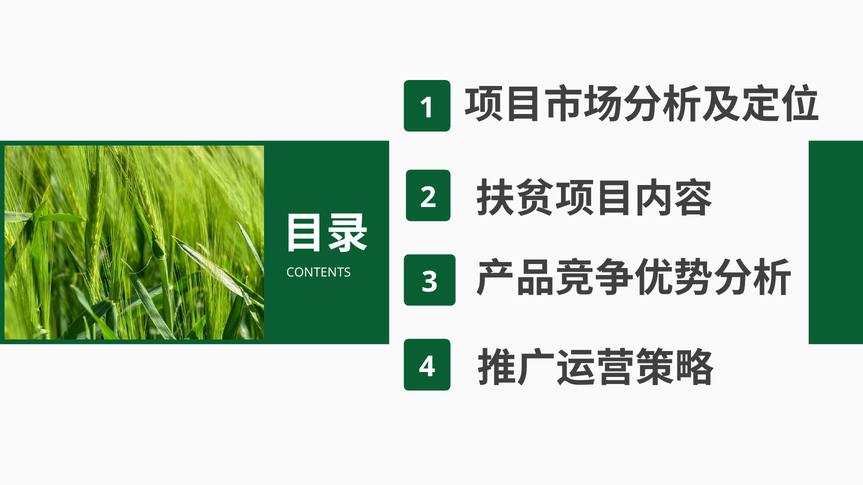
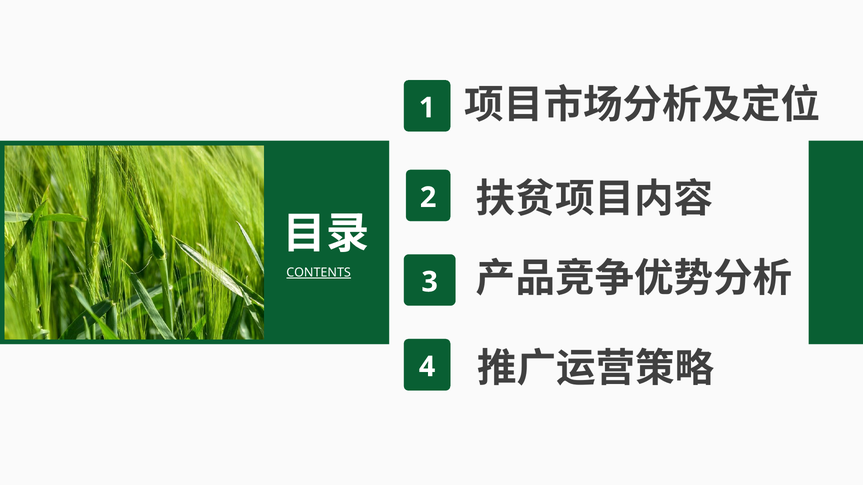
CONTENTS underline: none -> present
